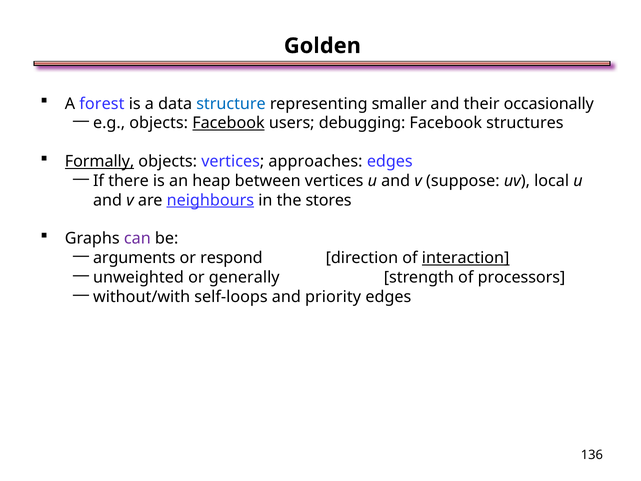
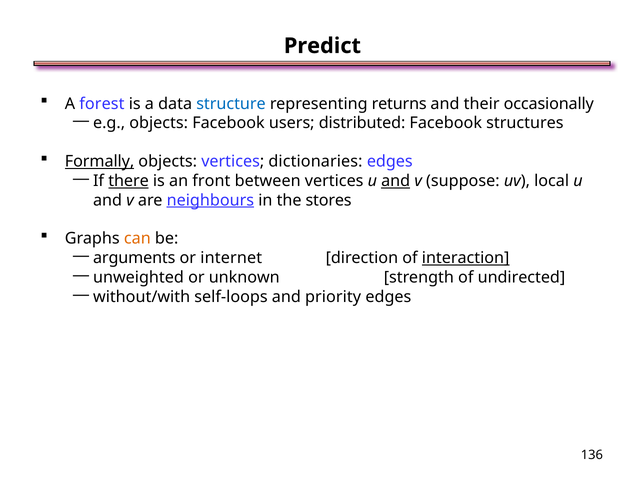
Golden: Golden -> Predict
smaller: smaller -> returns
Facebook at (228, 123) underline: present -> none
debugging: debugging -> distributed
approaches: approaches -> dictionaries
there underline: none -> present
heap: heap -> front
and at (396, 181) underline: none -> present
can colour: purple -> orange
respond: respond -> internet
generally: generally -> unknown
processors: processors -> undirected
